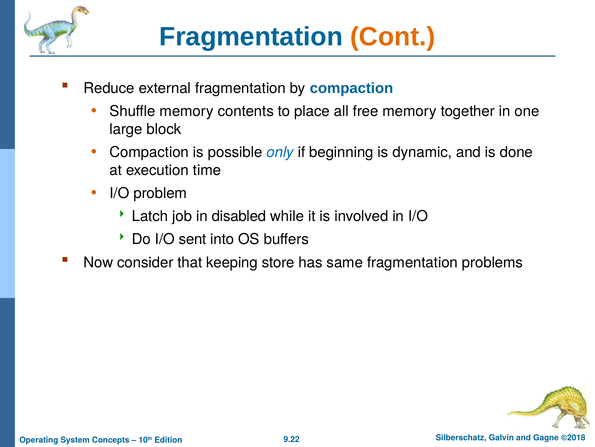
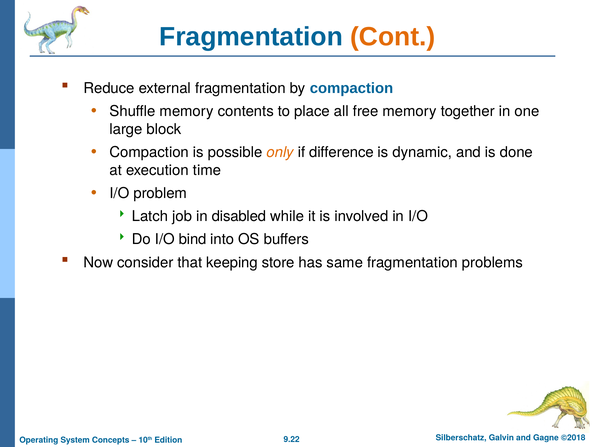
only colour: blue -> orange
beginning: beginning -> difference
sent: sent -> bind
